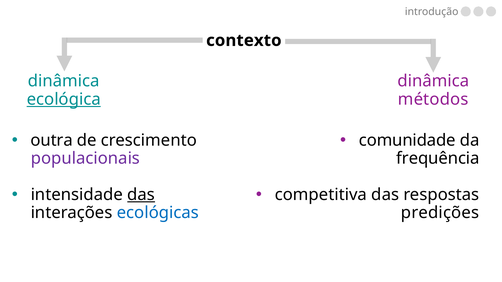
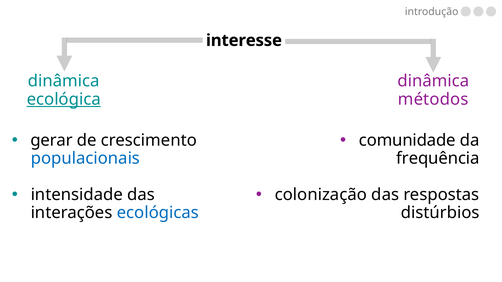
contexto: contexto -> interesse
outra: outra -> gerar
populacionais colour: purple -> blue
das at (141, 195) underline: present -> none
competitiva: competitiva -> colonização
predições: predições -> distúrbios
